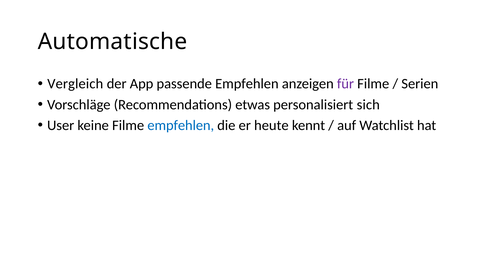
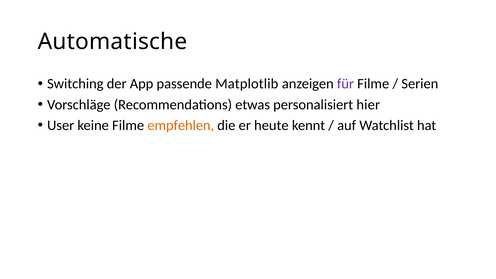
Vergleich: Vergleich -> Switching
passende Empfehlen: Empfehlen -> Matplotlib
sich: sich -> hier
empfehlen at (181, 125) colour: blue -> orange
